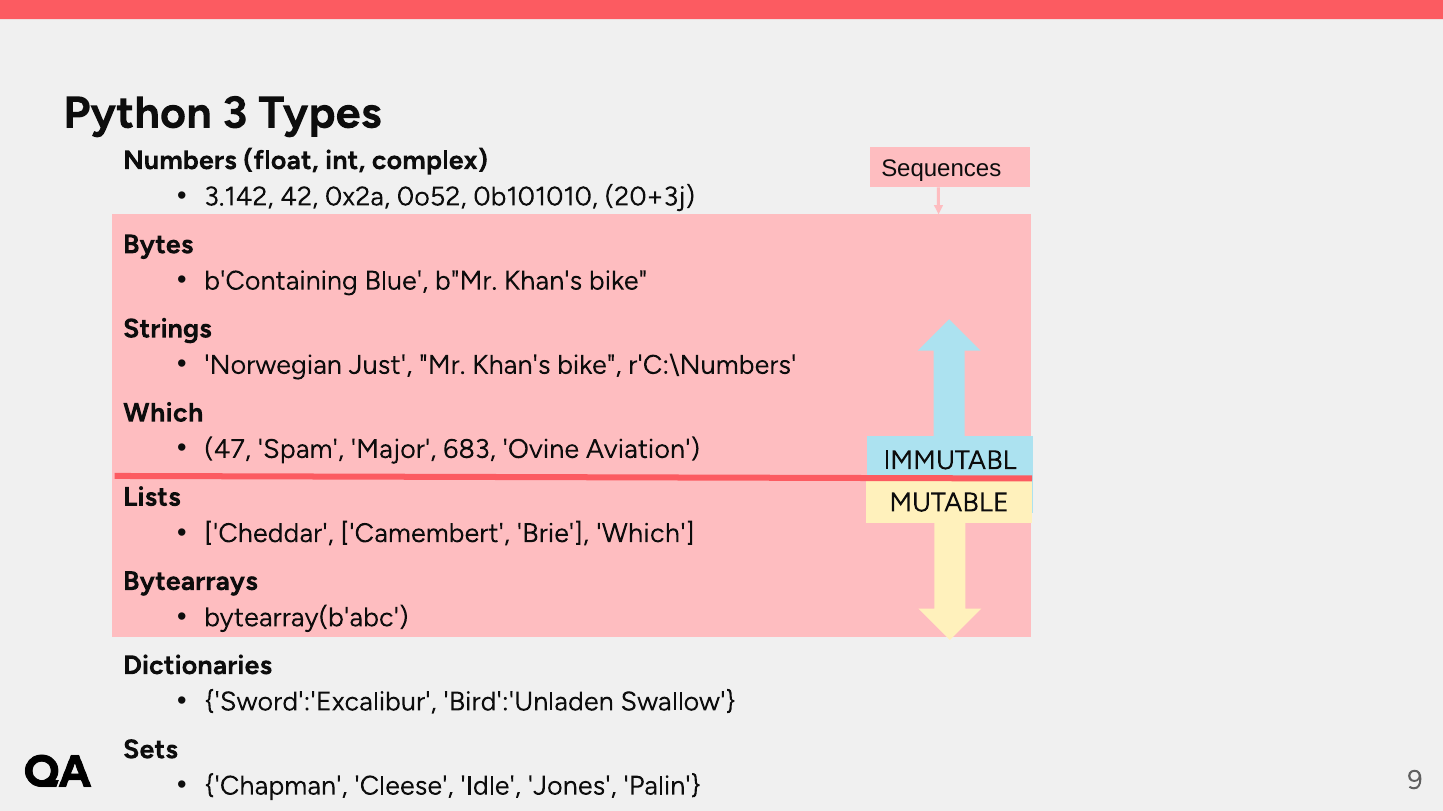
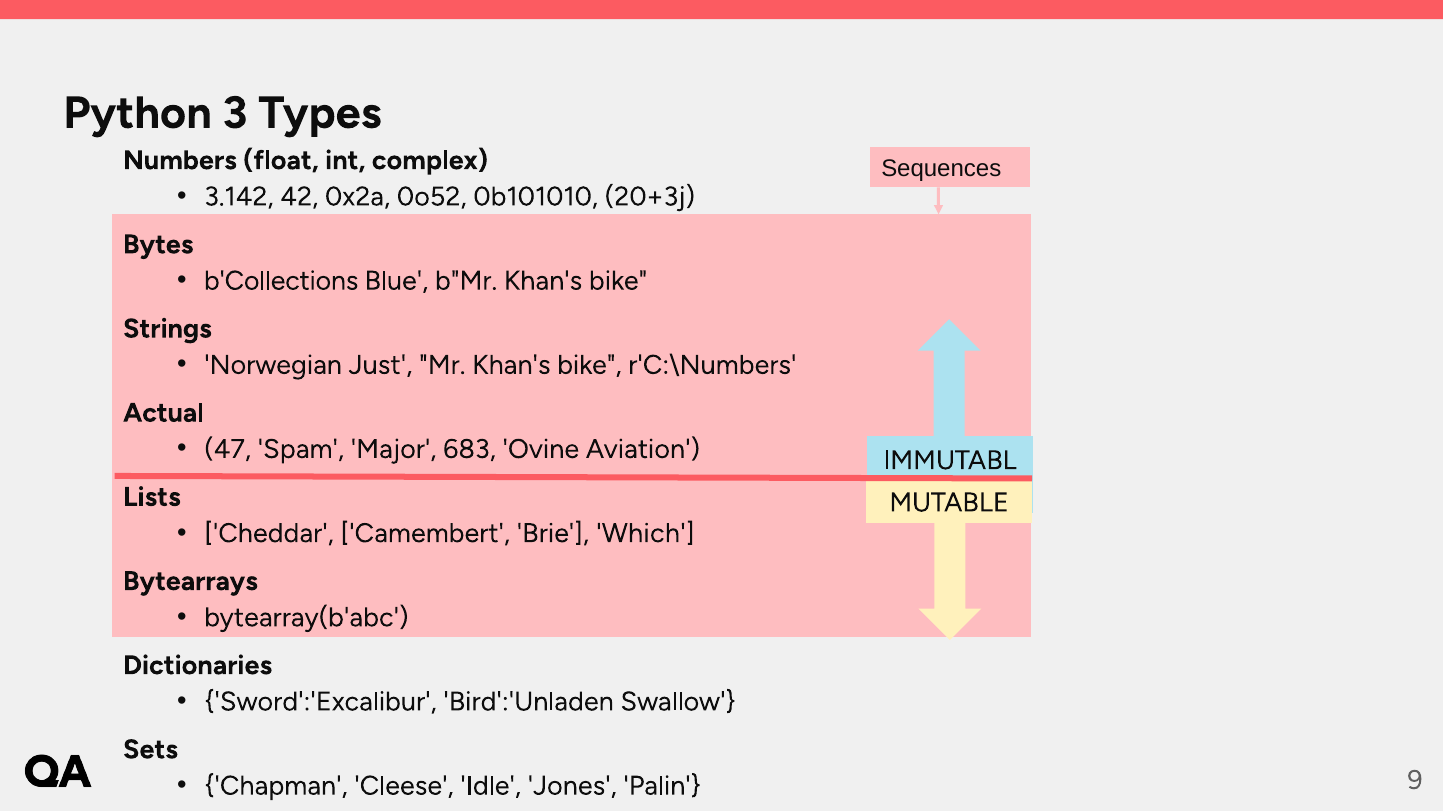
b'Containing: b'Containing -> b'Collections
Which at (163, 413): Which -> Actual
